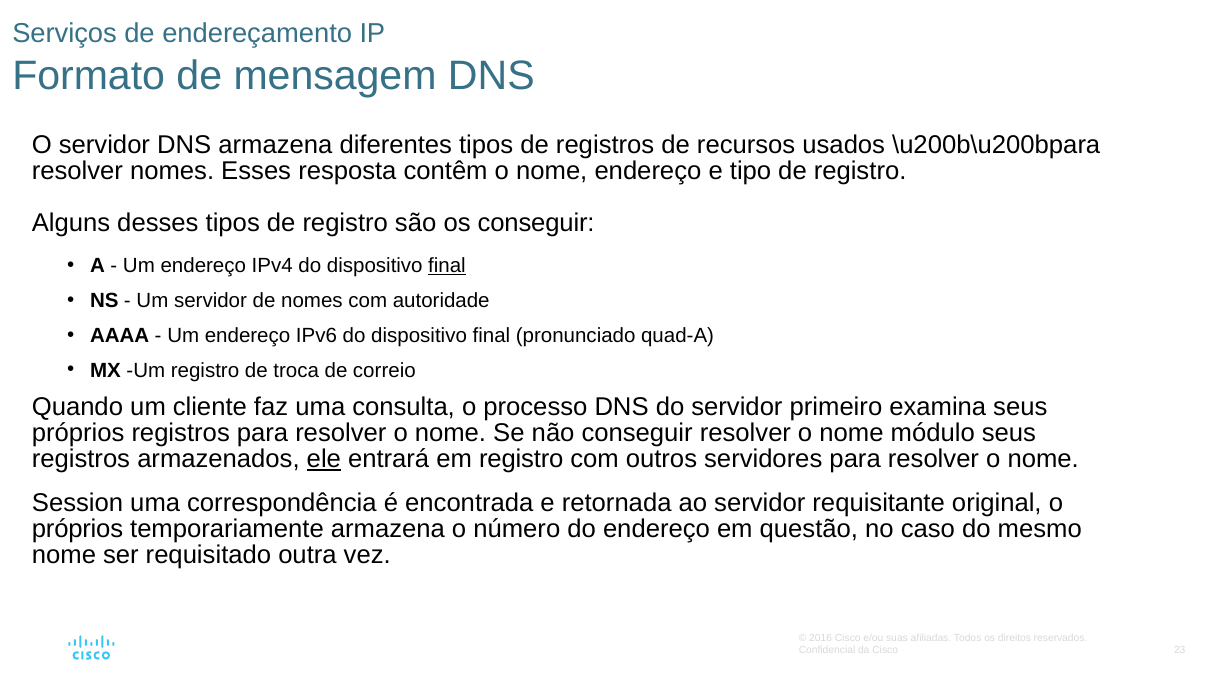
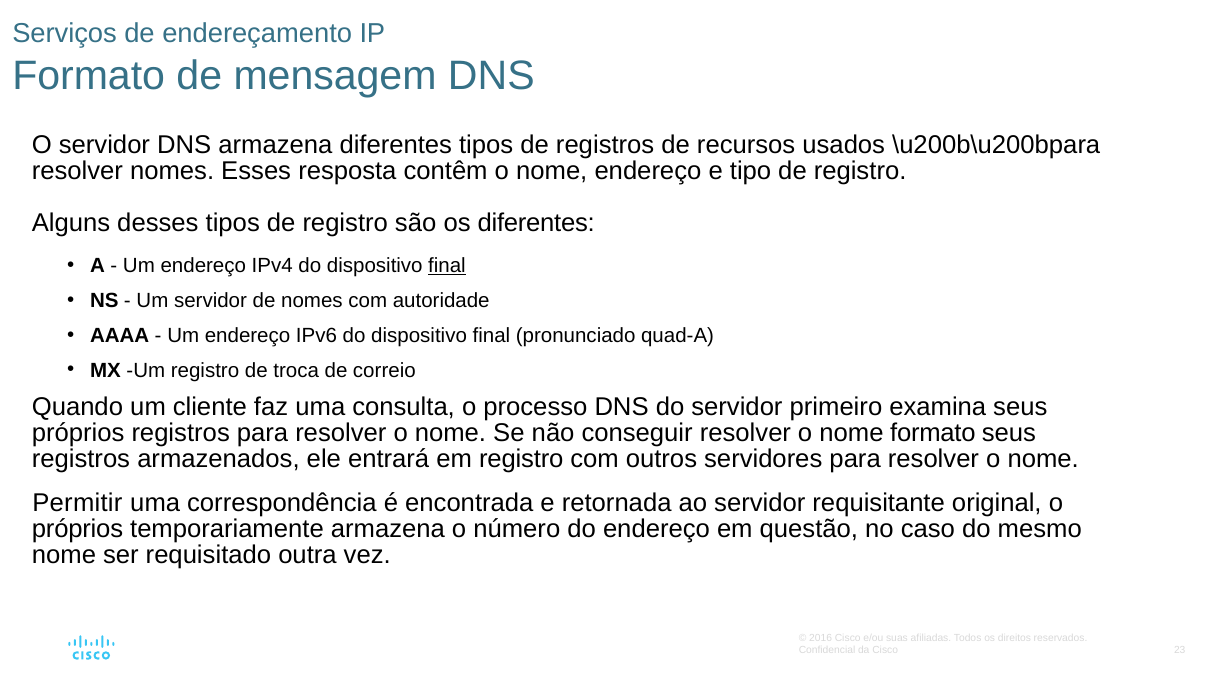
os conseguir: conseguir -> diferentes
nome módulo: módulo -> formato
ele underline: present -> none
Session: Session -> Permitir
